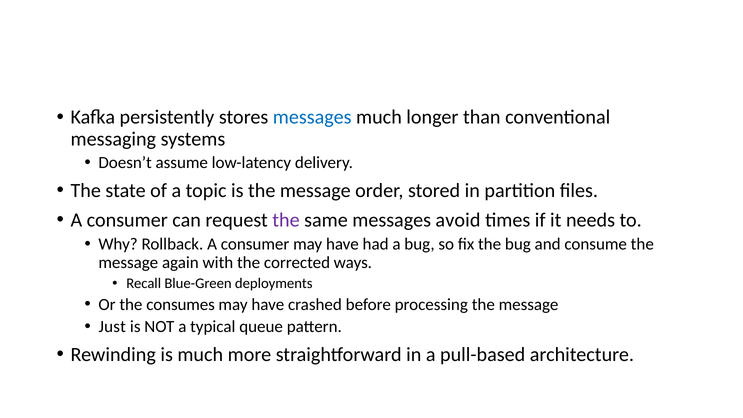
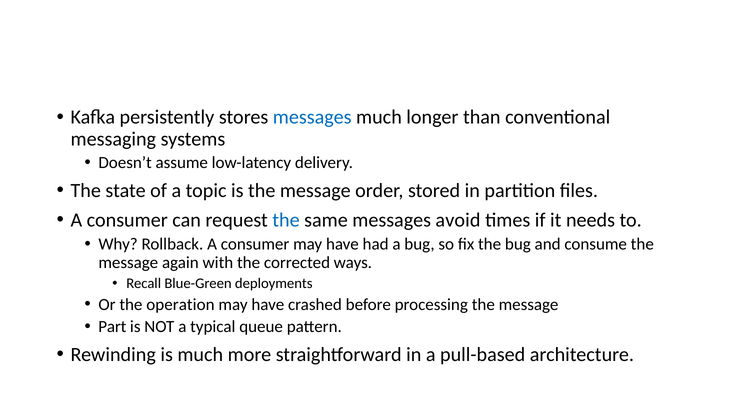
the at (286, 220) colour: purple -> blue
consumes: consumes -> operation
Just: Just -> Part
